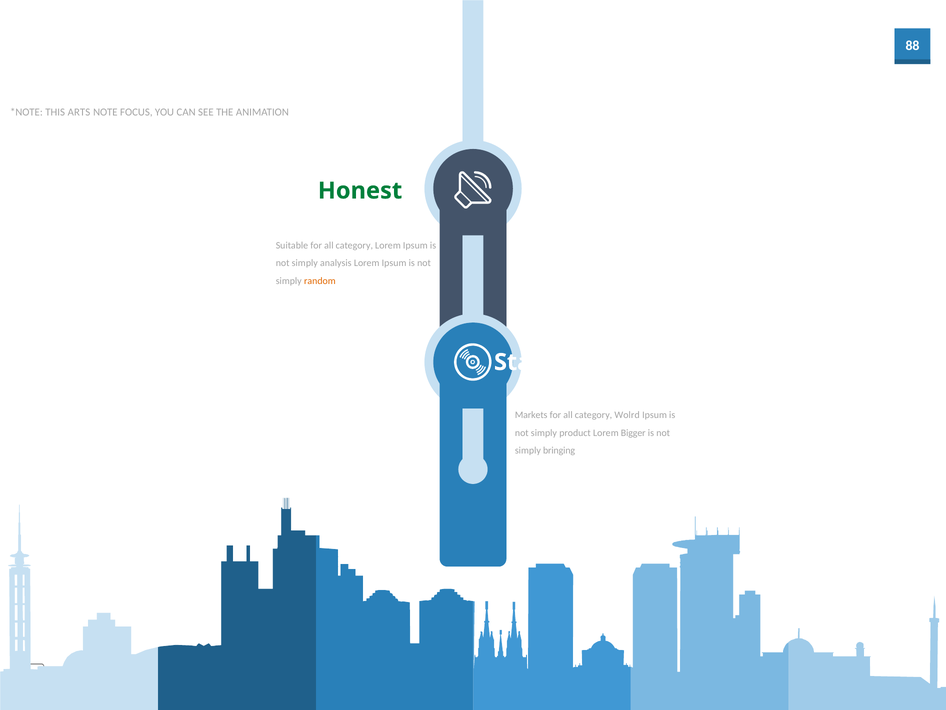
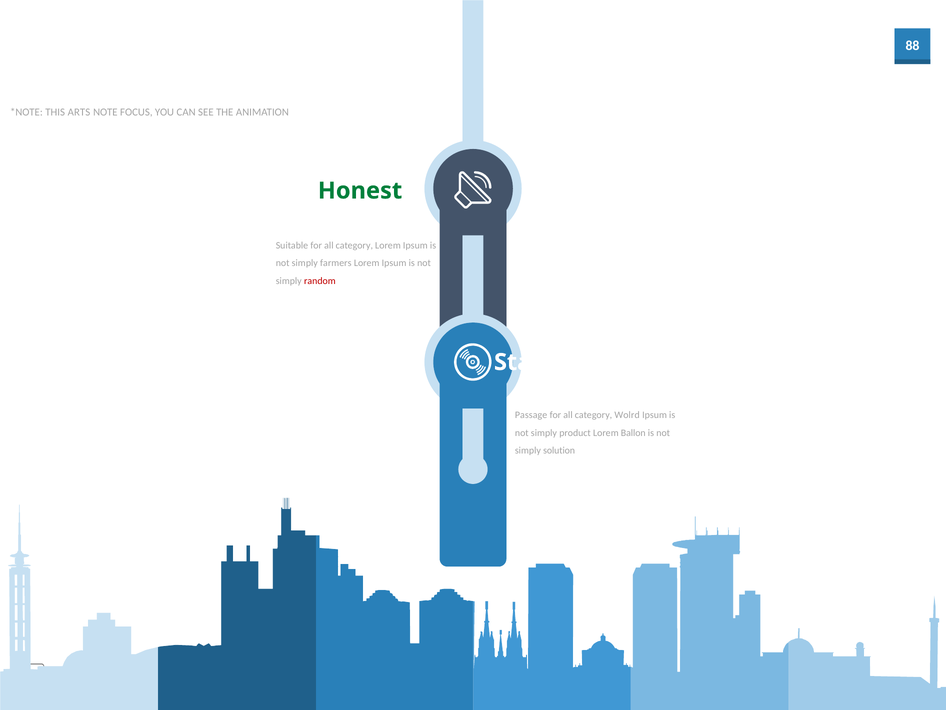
analysis: analysis -> farmers
random colour: orange -> red
Markets: Markets -> Passage
Bigger: Bigger -> Ballon
bringing: bringing -> solution
